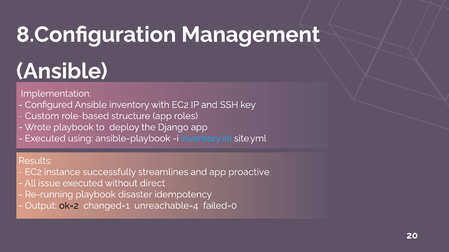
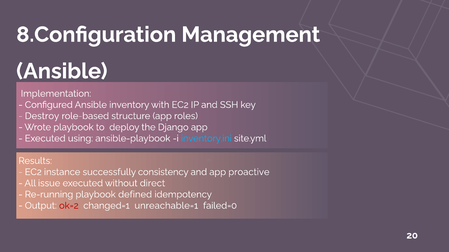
Custom: Custom -> Destroy
streamlines: streamlines -> consistency
disaster: disaster -> defined
ok=2 colour: black -> red
unreachable=4: unreachable=4 -> unreachable=1
